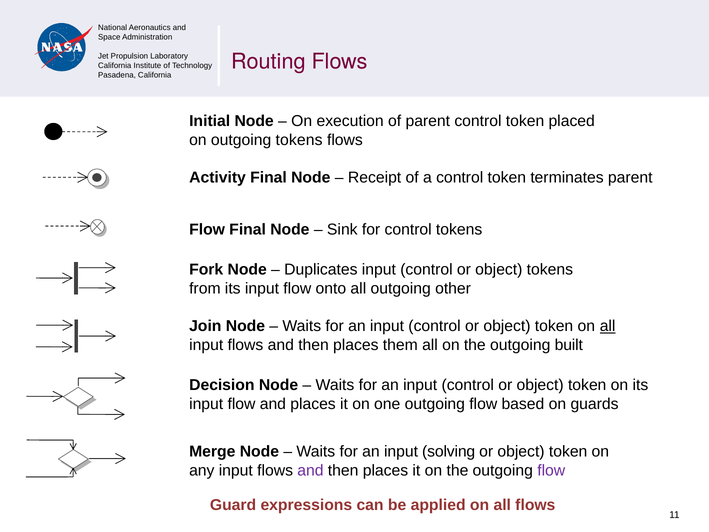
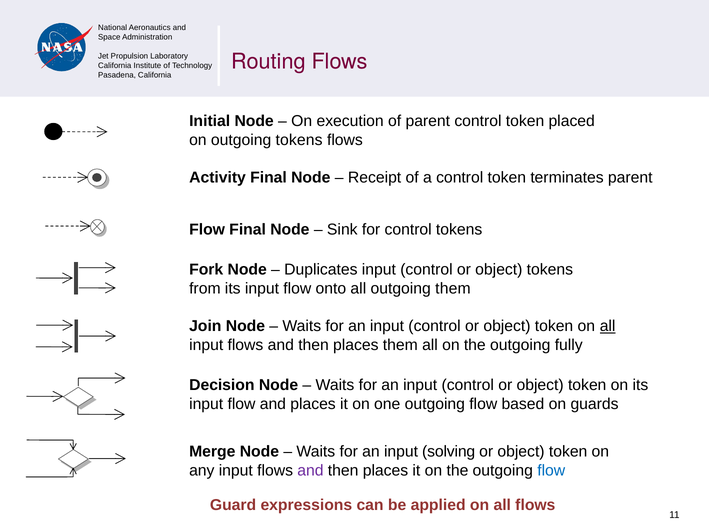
outgoing other: other -> them
built: built -> fully
flow at (551, 470) colour: purple -> blue
